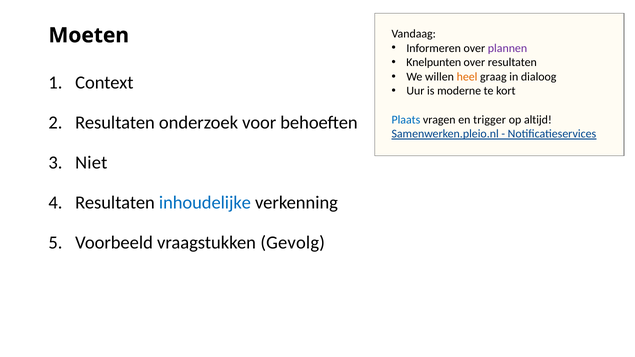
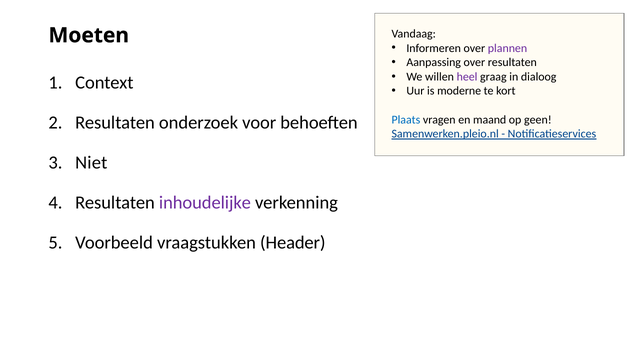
Knelpunten: Knelpunten -> Aanpassing
heel colour: orange -> purple
trigger: trigger -> maand
altijd: altijd -> geen
inhoudelijke colour: blue -> purple
Gevolg: Gevolg -> Header
